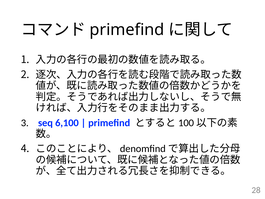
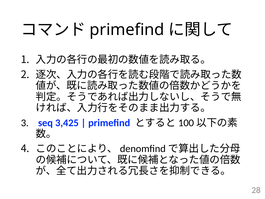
6,100: 6,100 -> 3,425
